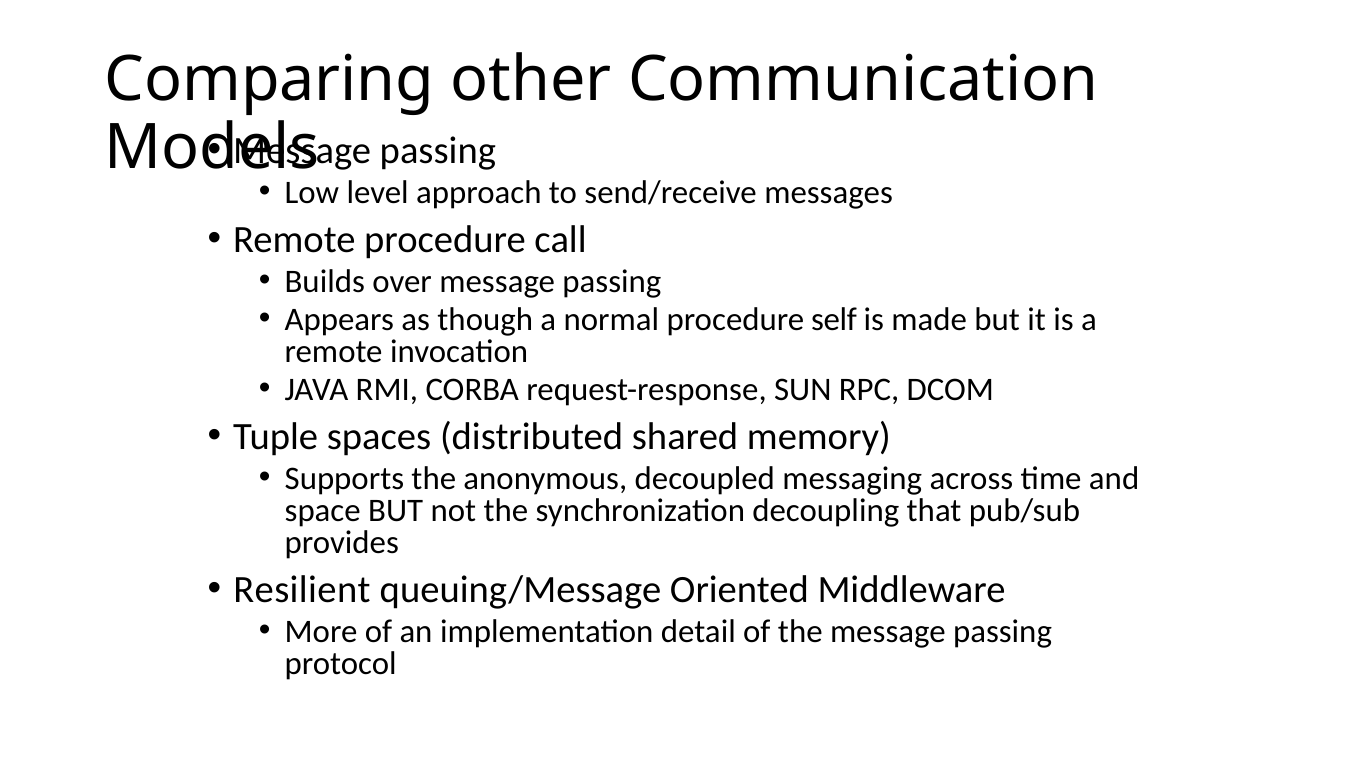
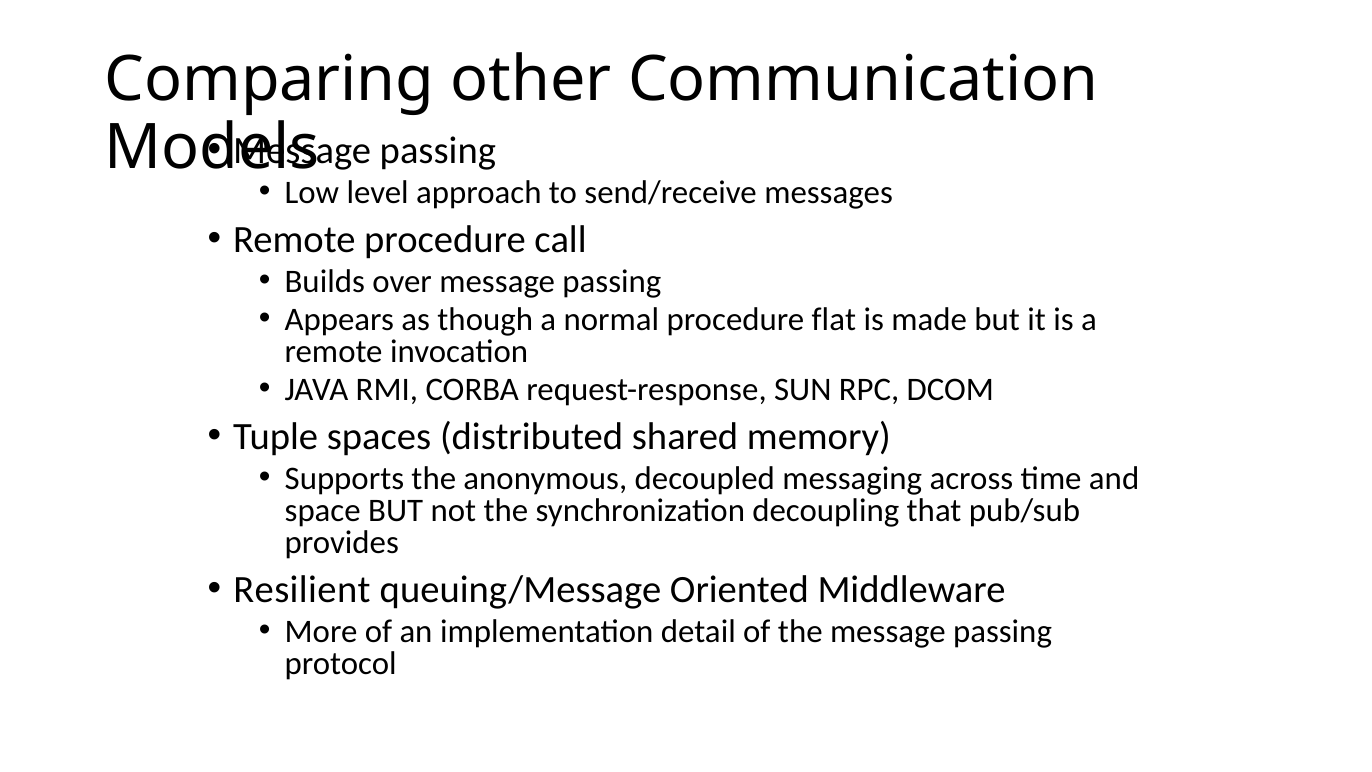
self: self -> flat
